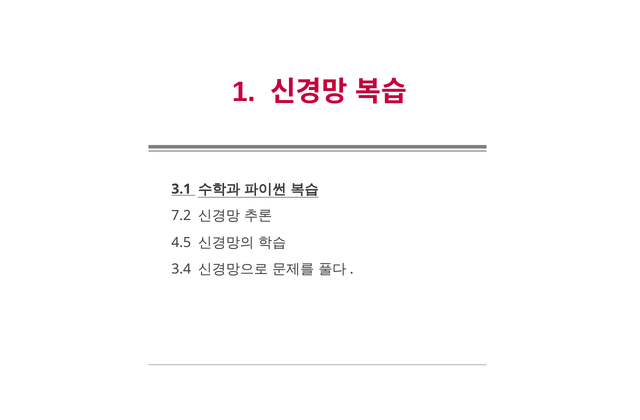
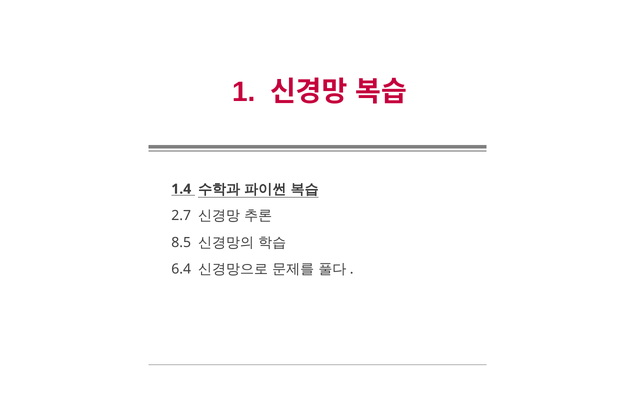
3.1: 3.1 -> 1.4
7.2: 7.2 -> 2.7
4.5: 4.5 -> 8.5
3.4: 3.4 -> 6.4
